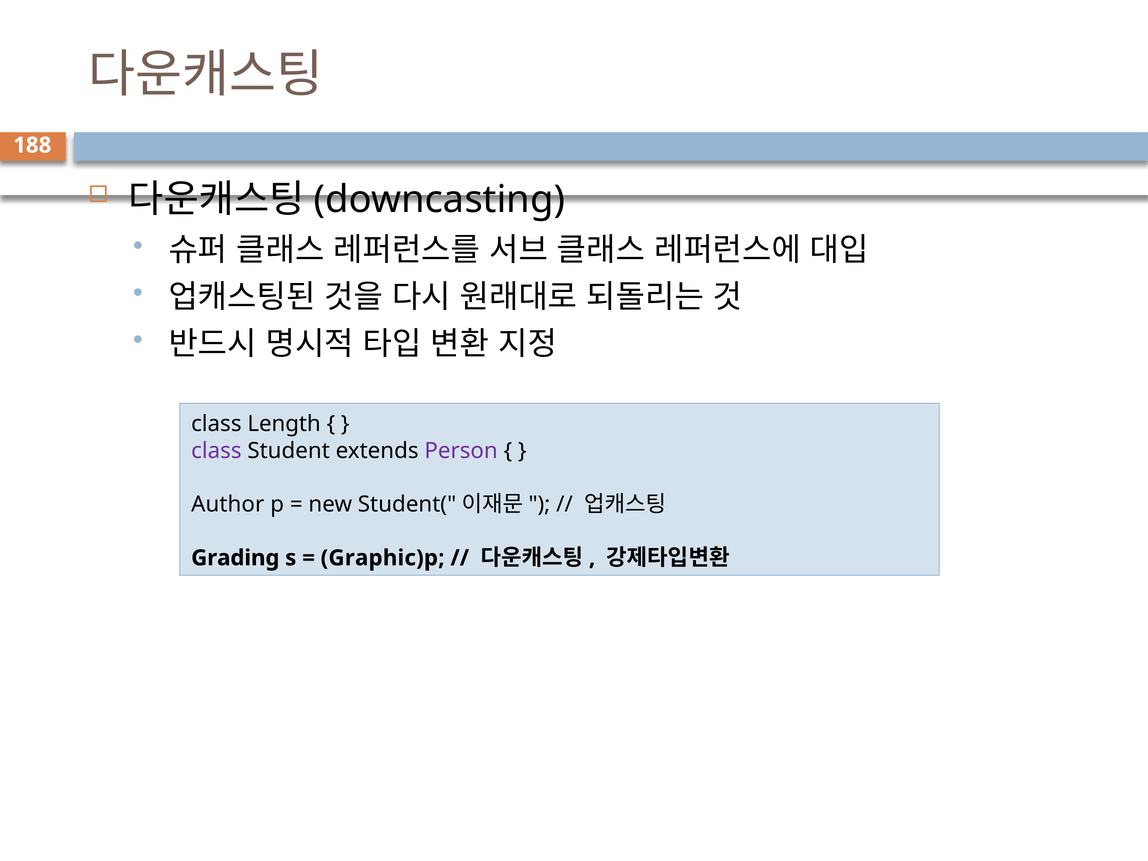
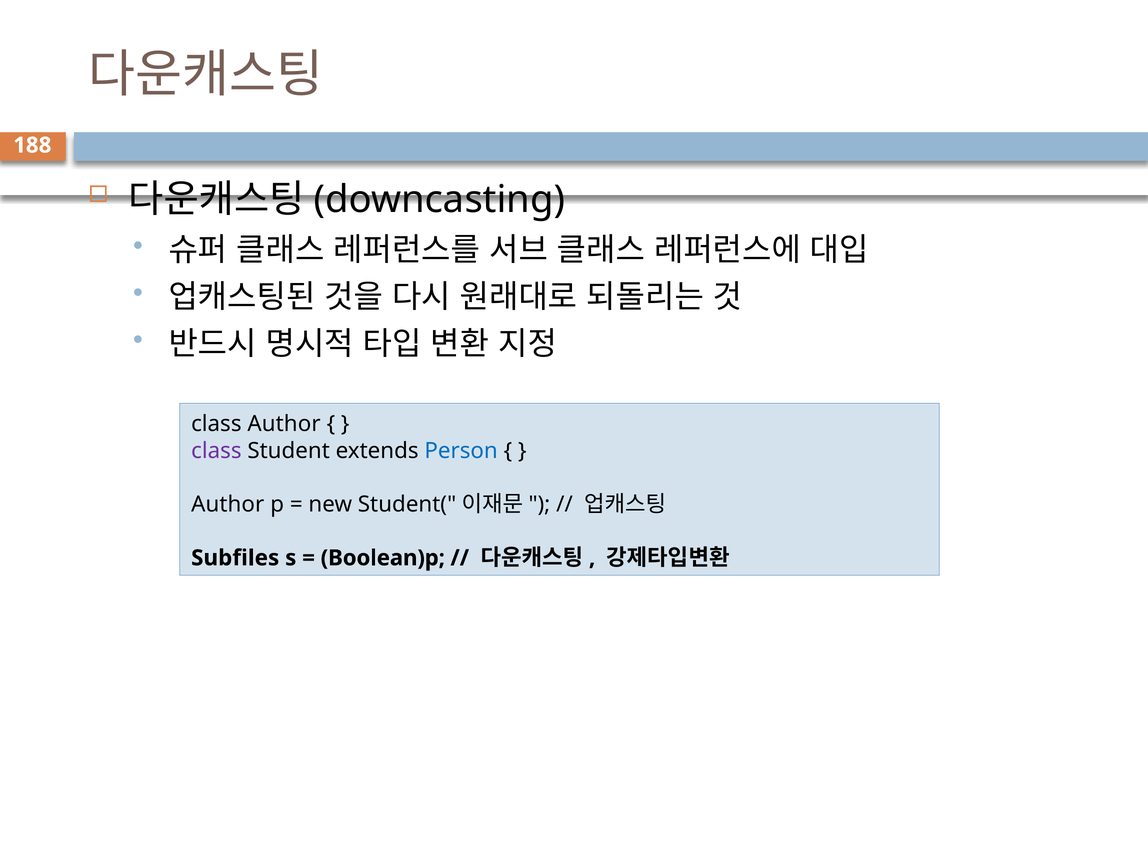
class Length: Length -> Author
Person colour: purple -> blue
Grading: Grading -> Subfiles
Graphic)p: Graphic)p -> Boolean)p
